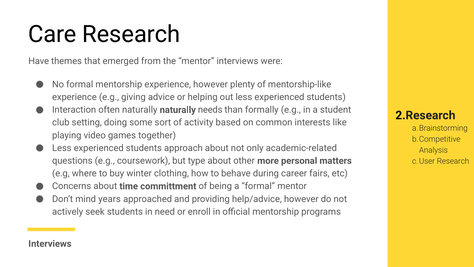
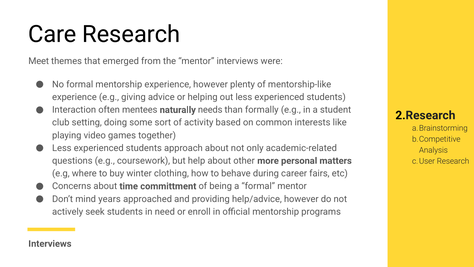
Have: Have -> Meet
often naturally: naturally -> mentees
type: type -> help
